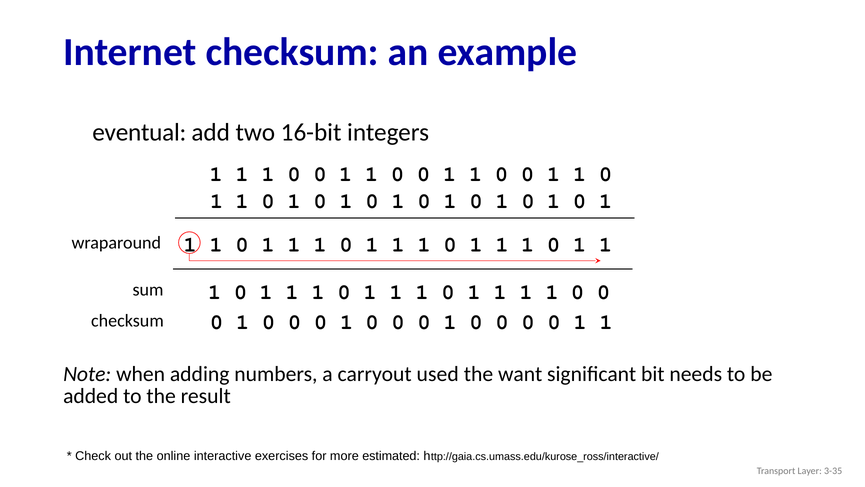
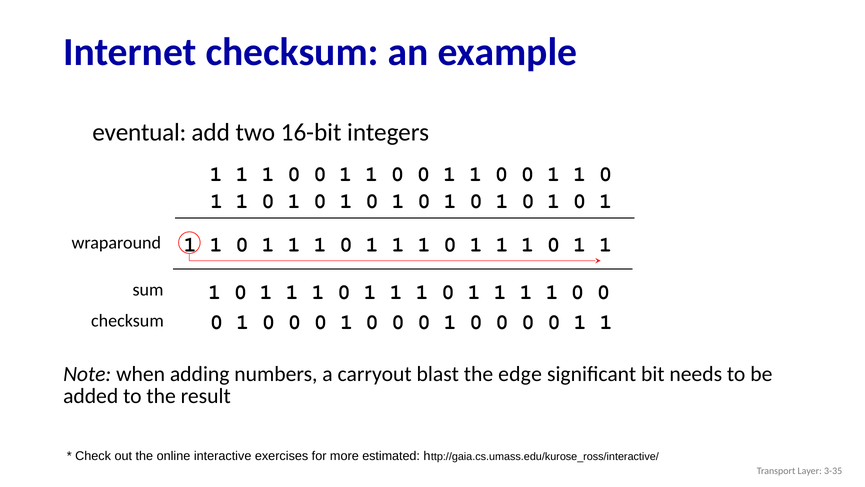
used: used -> blast
want: want -> edge
